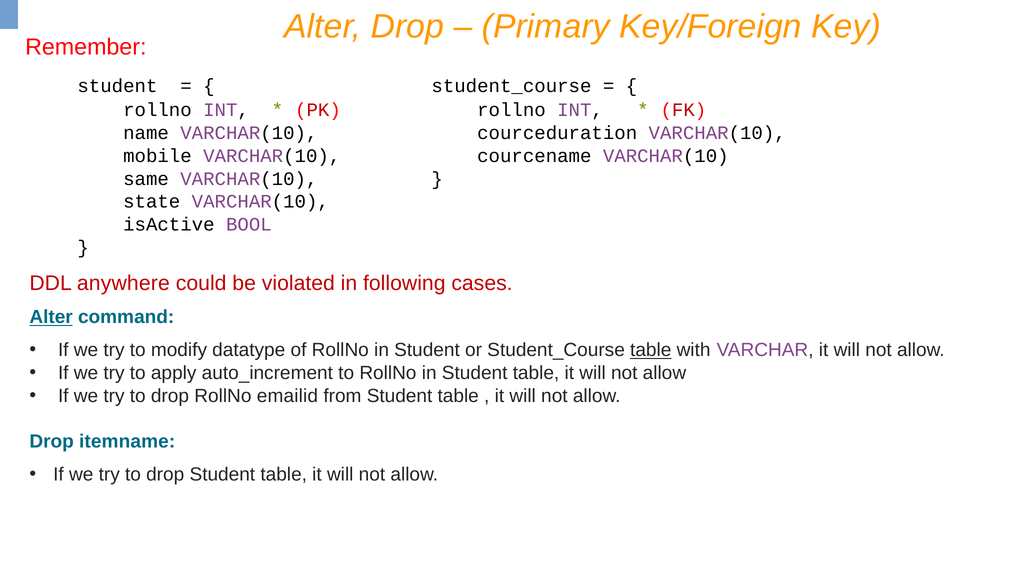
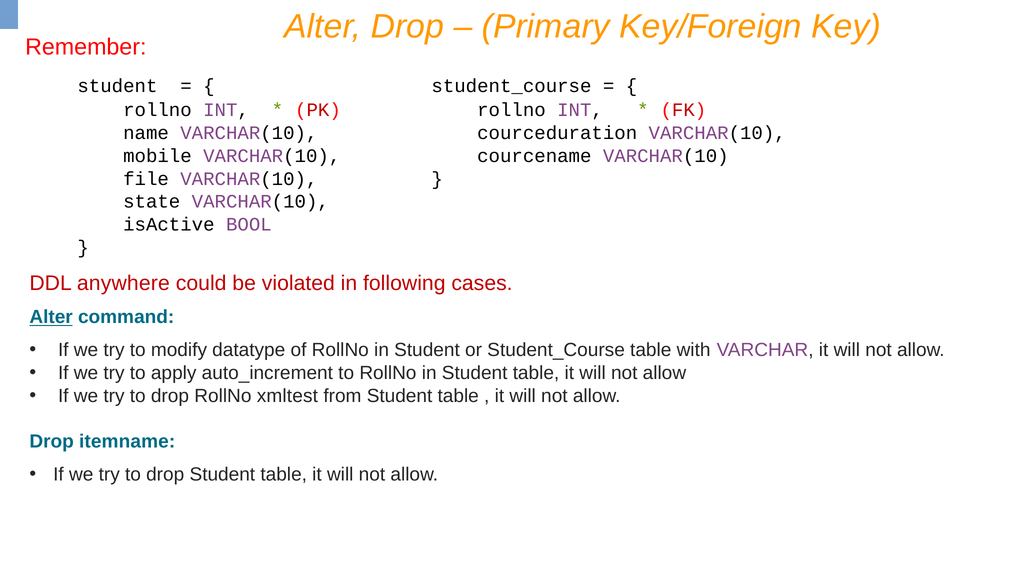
same: same -> file
table at (651, 350) underline: present -> none
emailid: emailid -> xmltest
